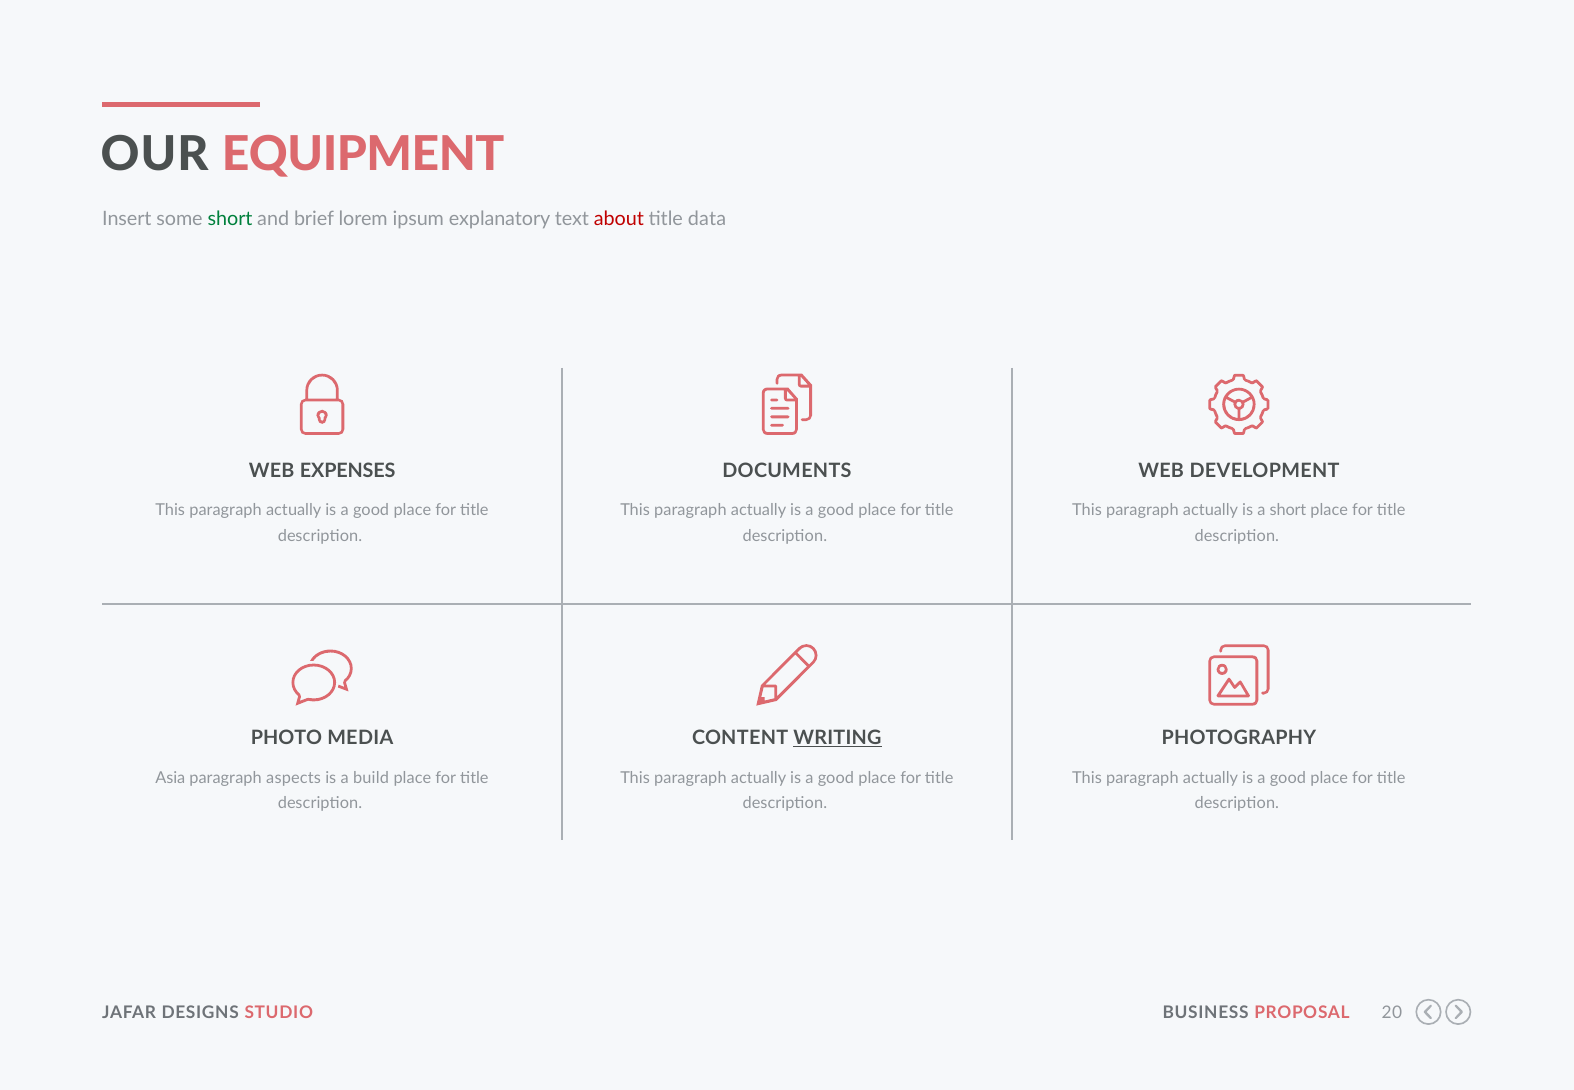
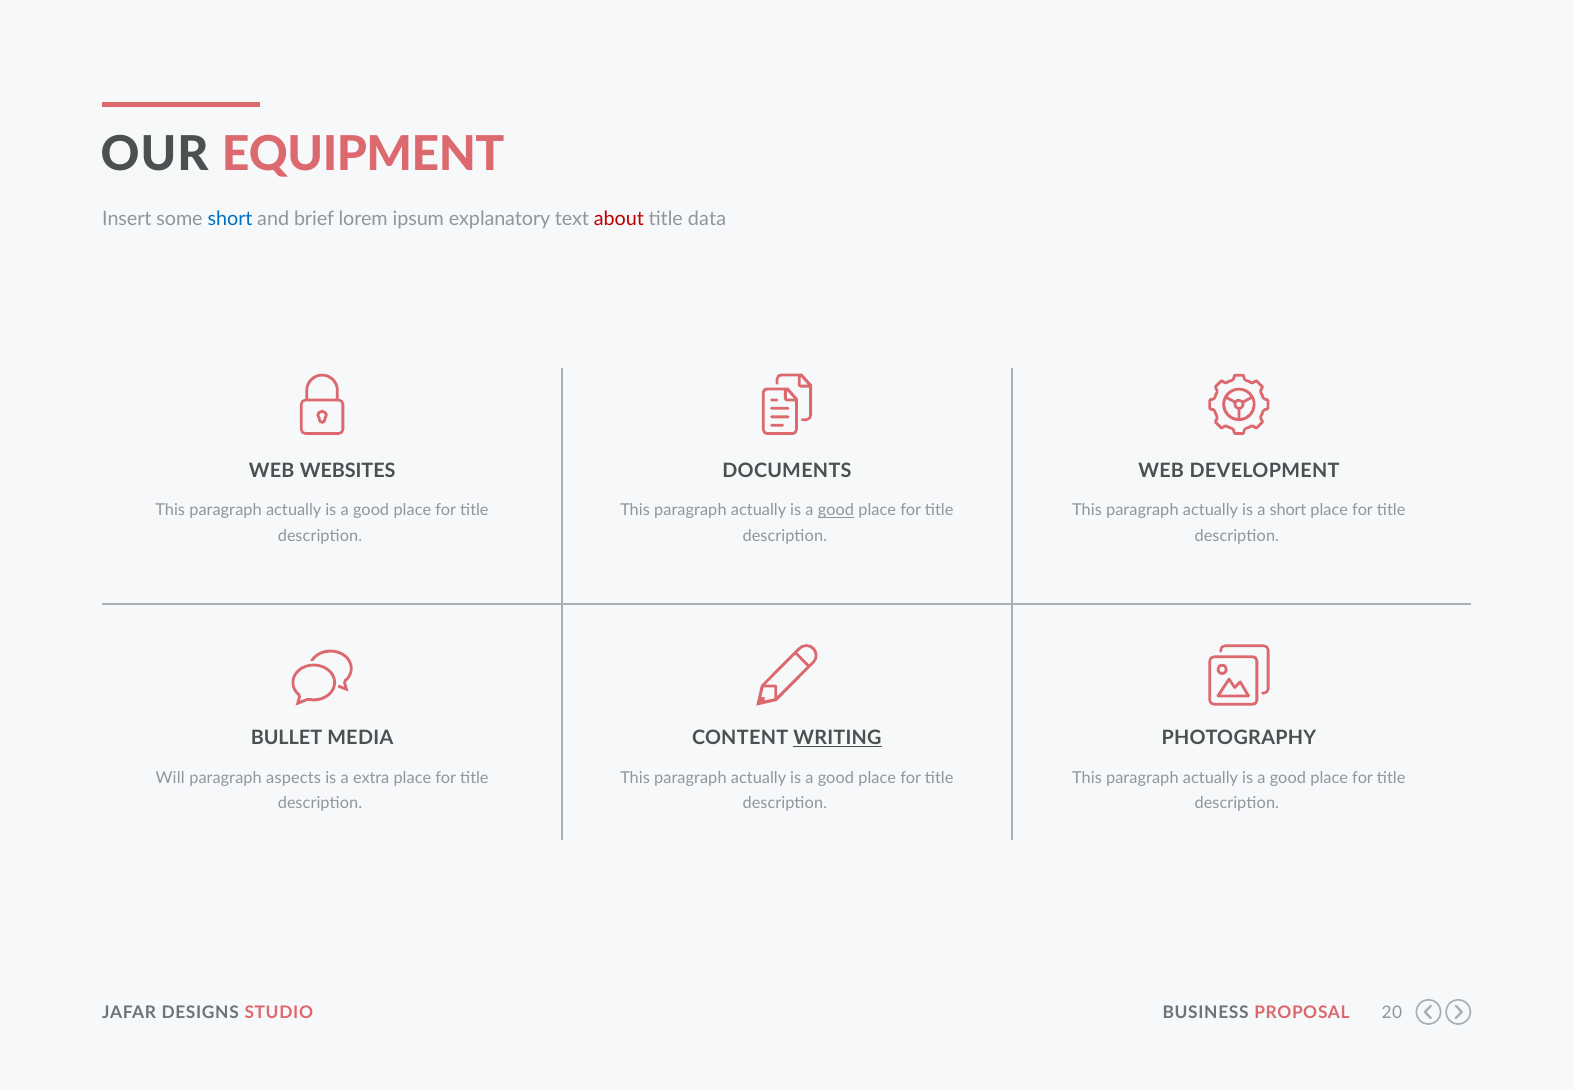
short at (230, 219) colour: green -> blue
EXPENSES: EXPENSES -> WEBSITES
good at (836, 510) underline: none -> present
PHOTO: PHOTO -> BULLET
Asia: Asia -> Will
build: build -> extra
